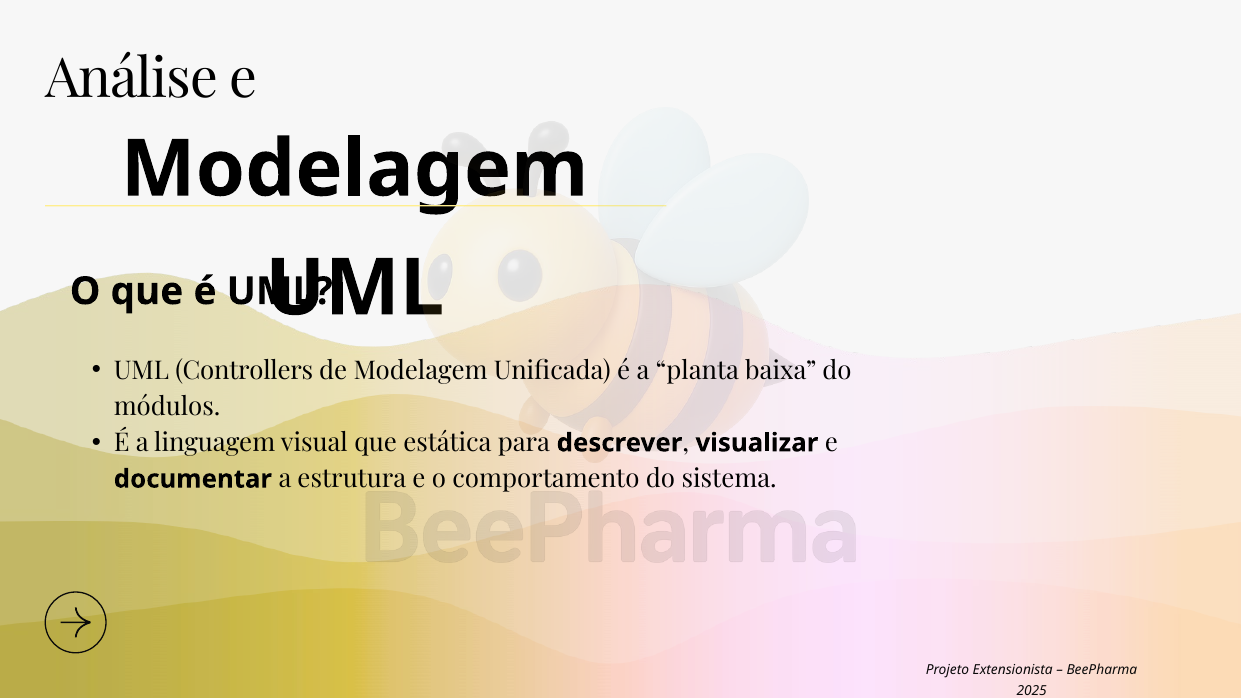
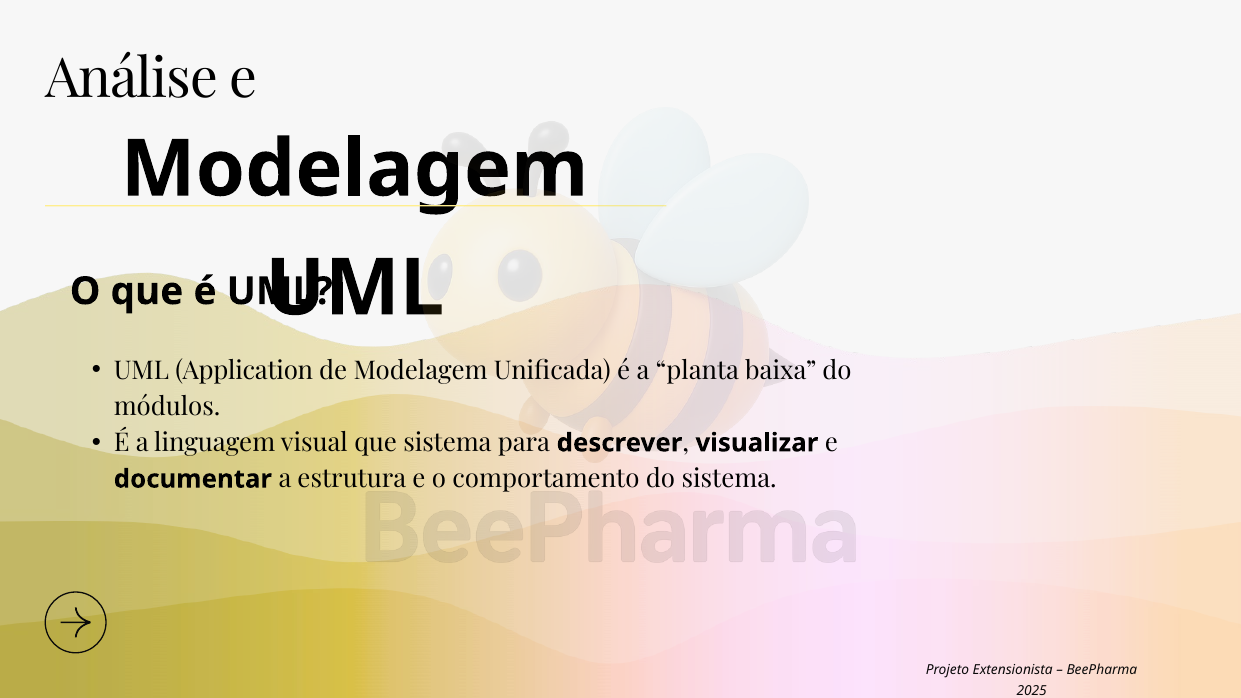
Controllers: Controllers -> Application
que estática: estática -> sistema
